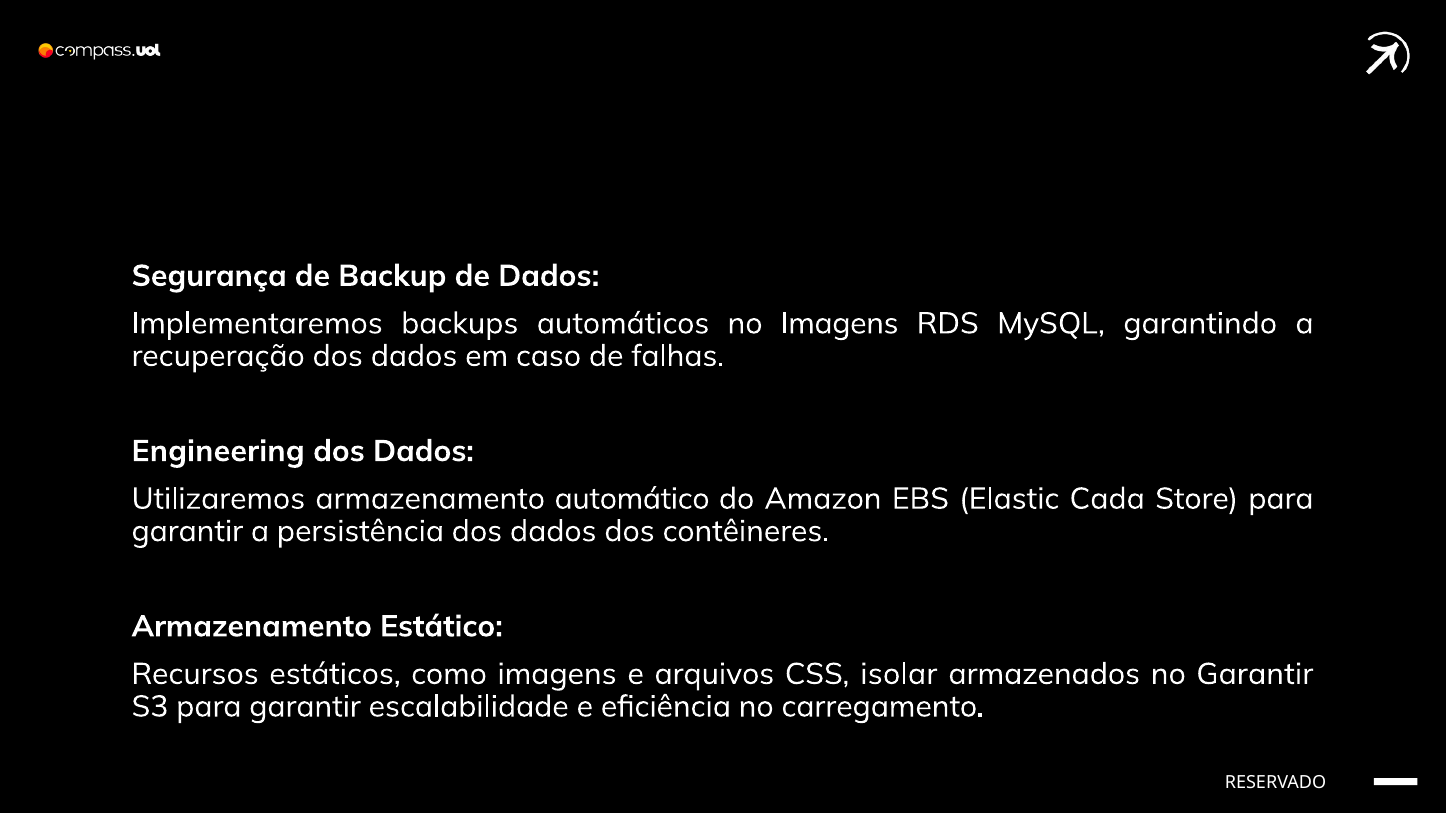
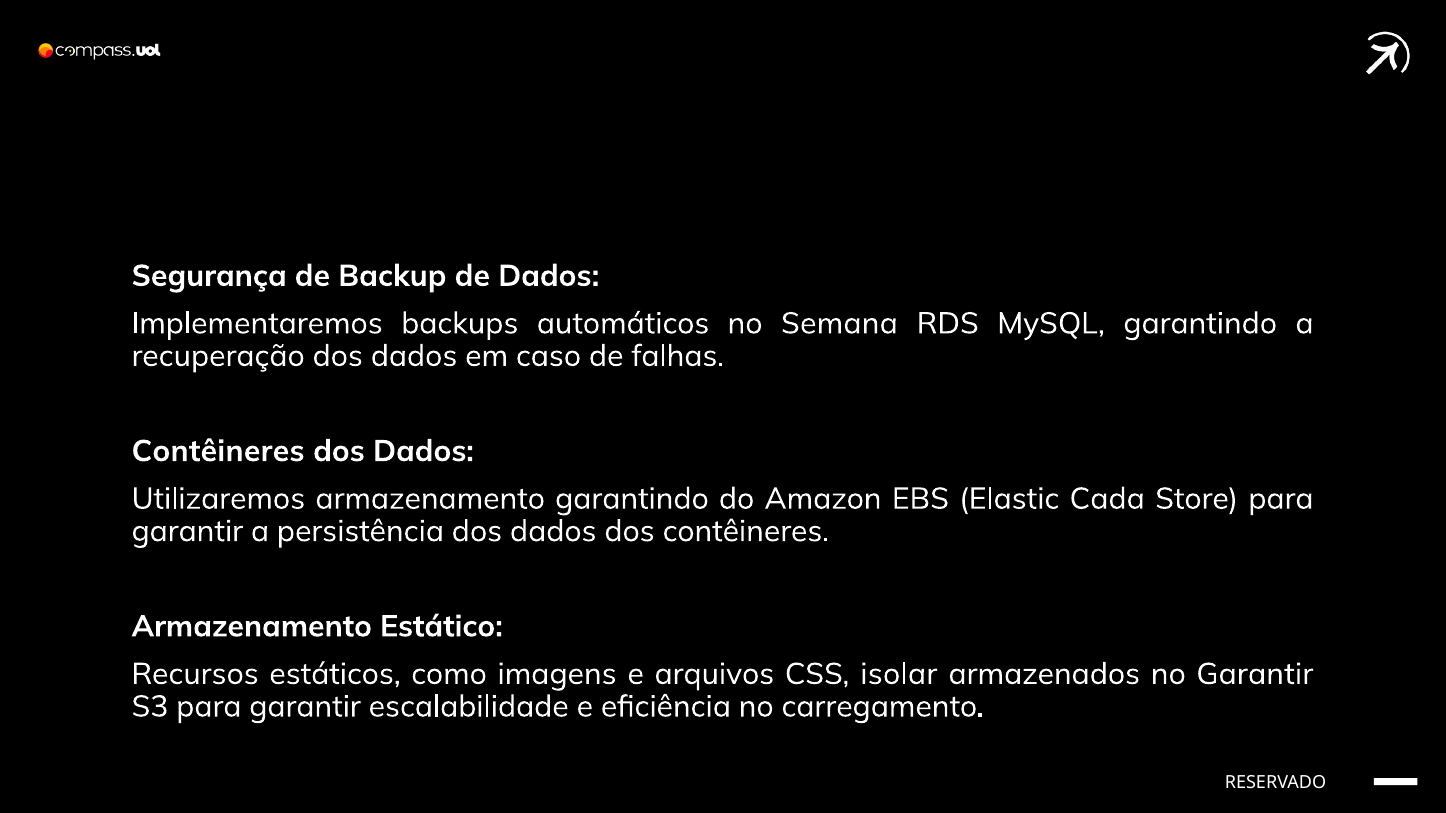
no Imagens: Imagens -> Semana
Engineering at (218, 451): Engineering -> Contêineres
armazenamento automático: automático -> garantindo
